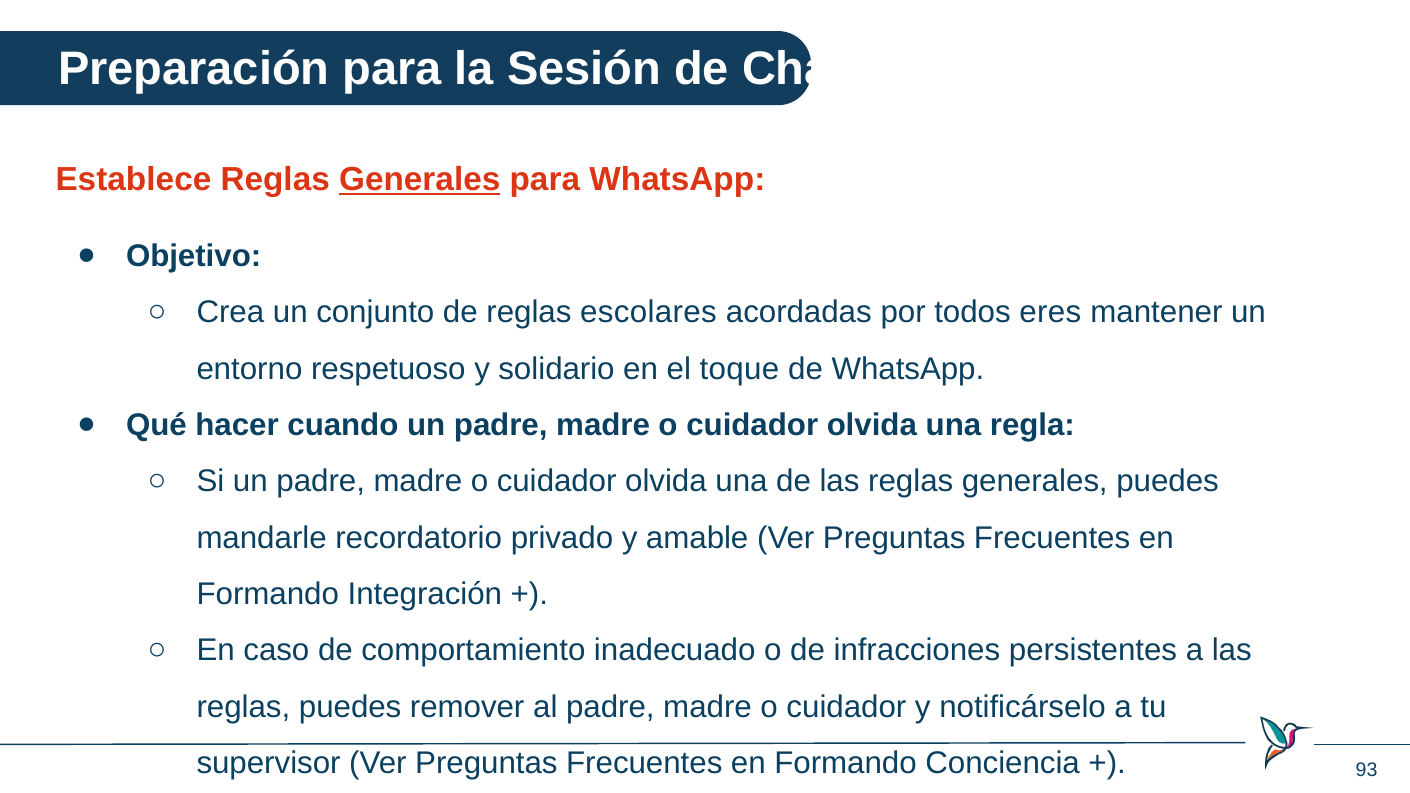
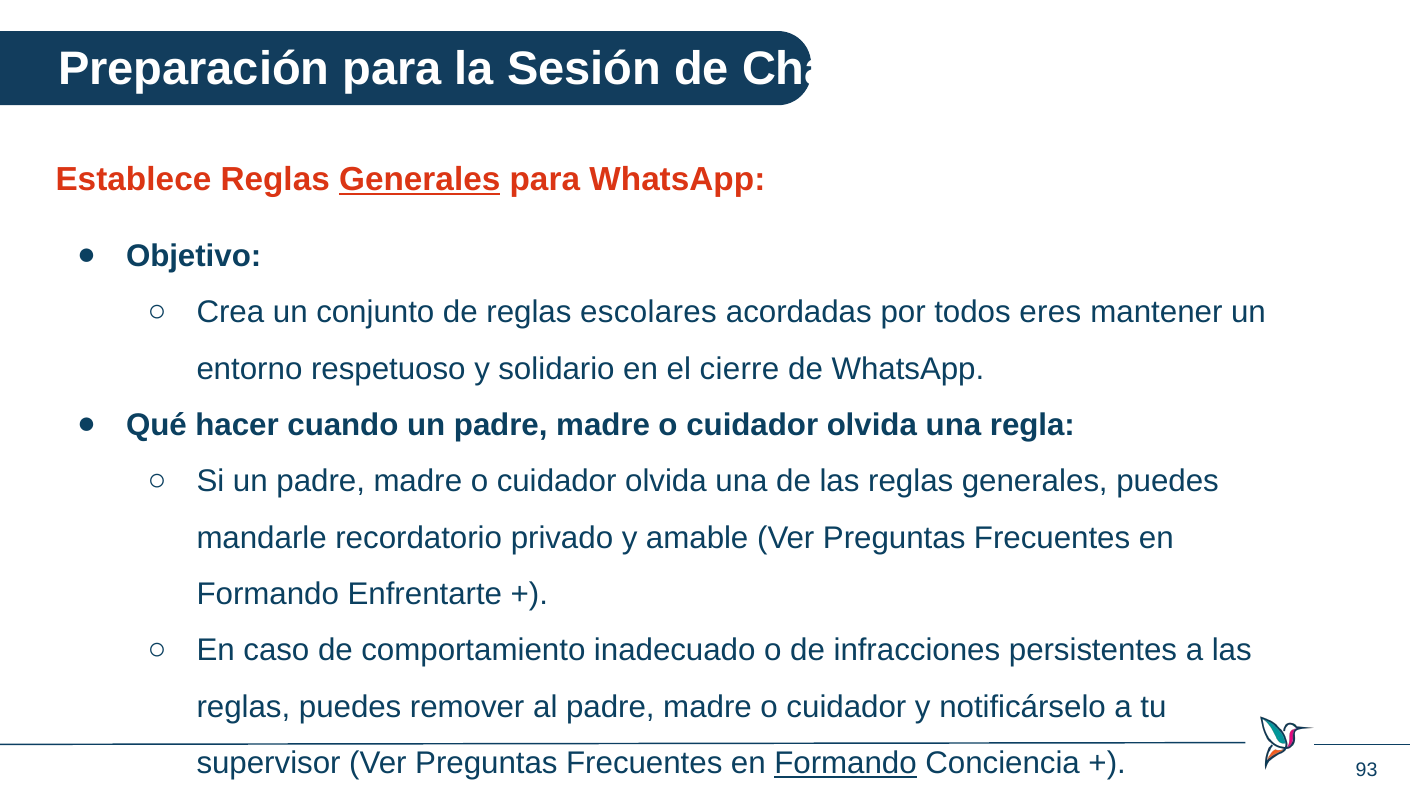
toque: toque -> cierre
Integración: Integración -> Enfrentarte
Formando at (846, 763) underline: none -> present
